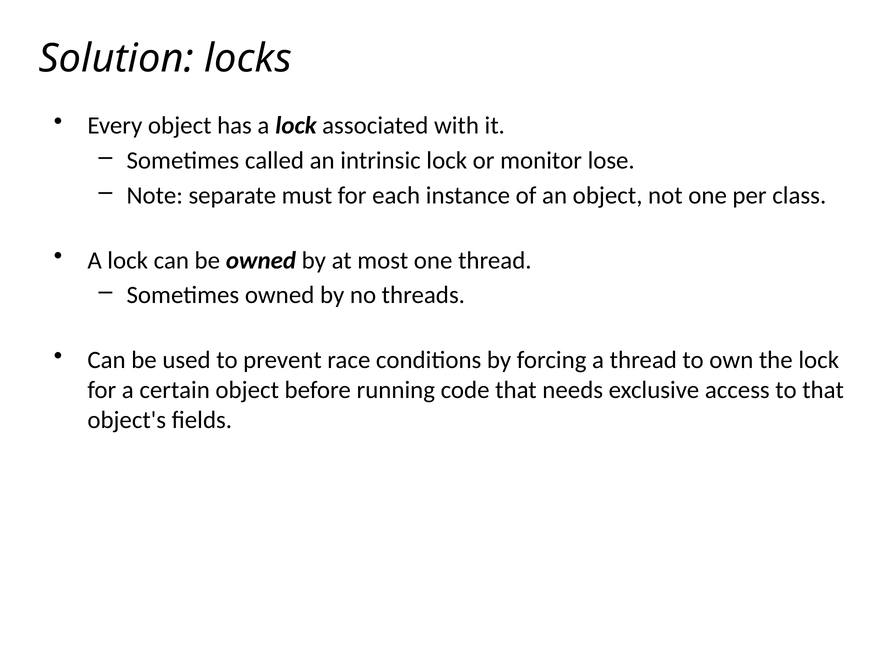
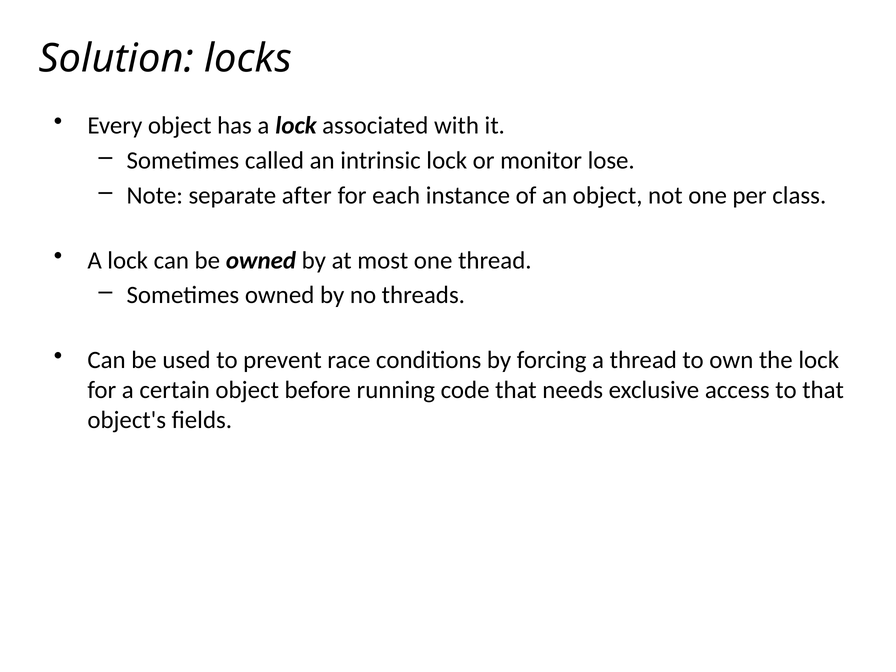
must: must -> after
